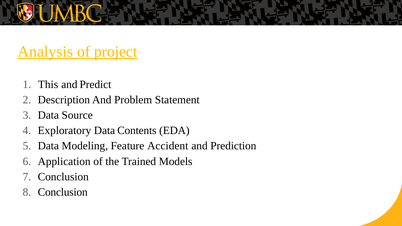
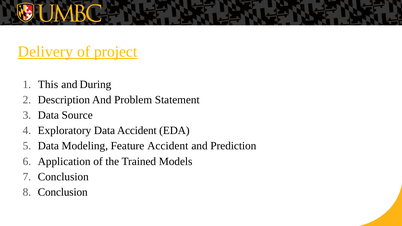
Analysis: Analysis -> Delivery
Predict: Predict -> During
Data Contents: Contents -> Accident
